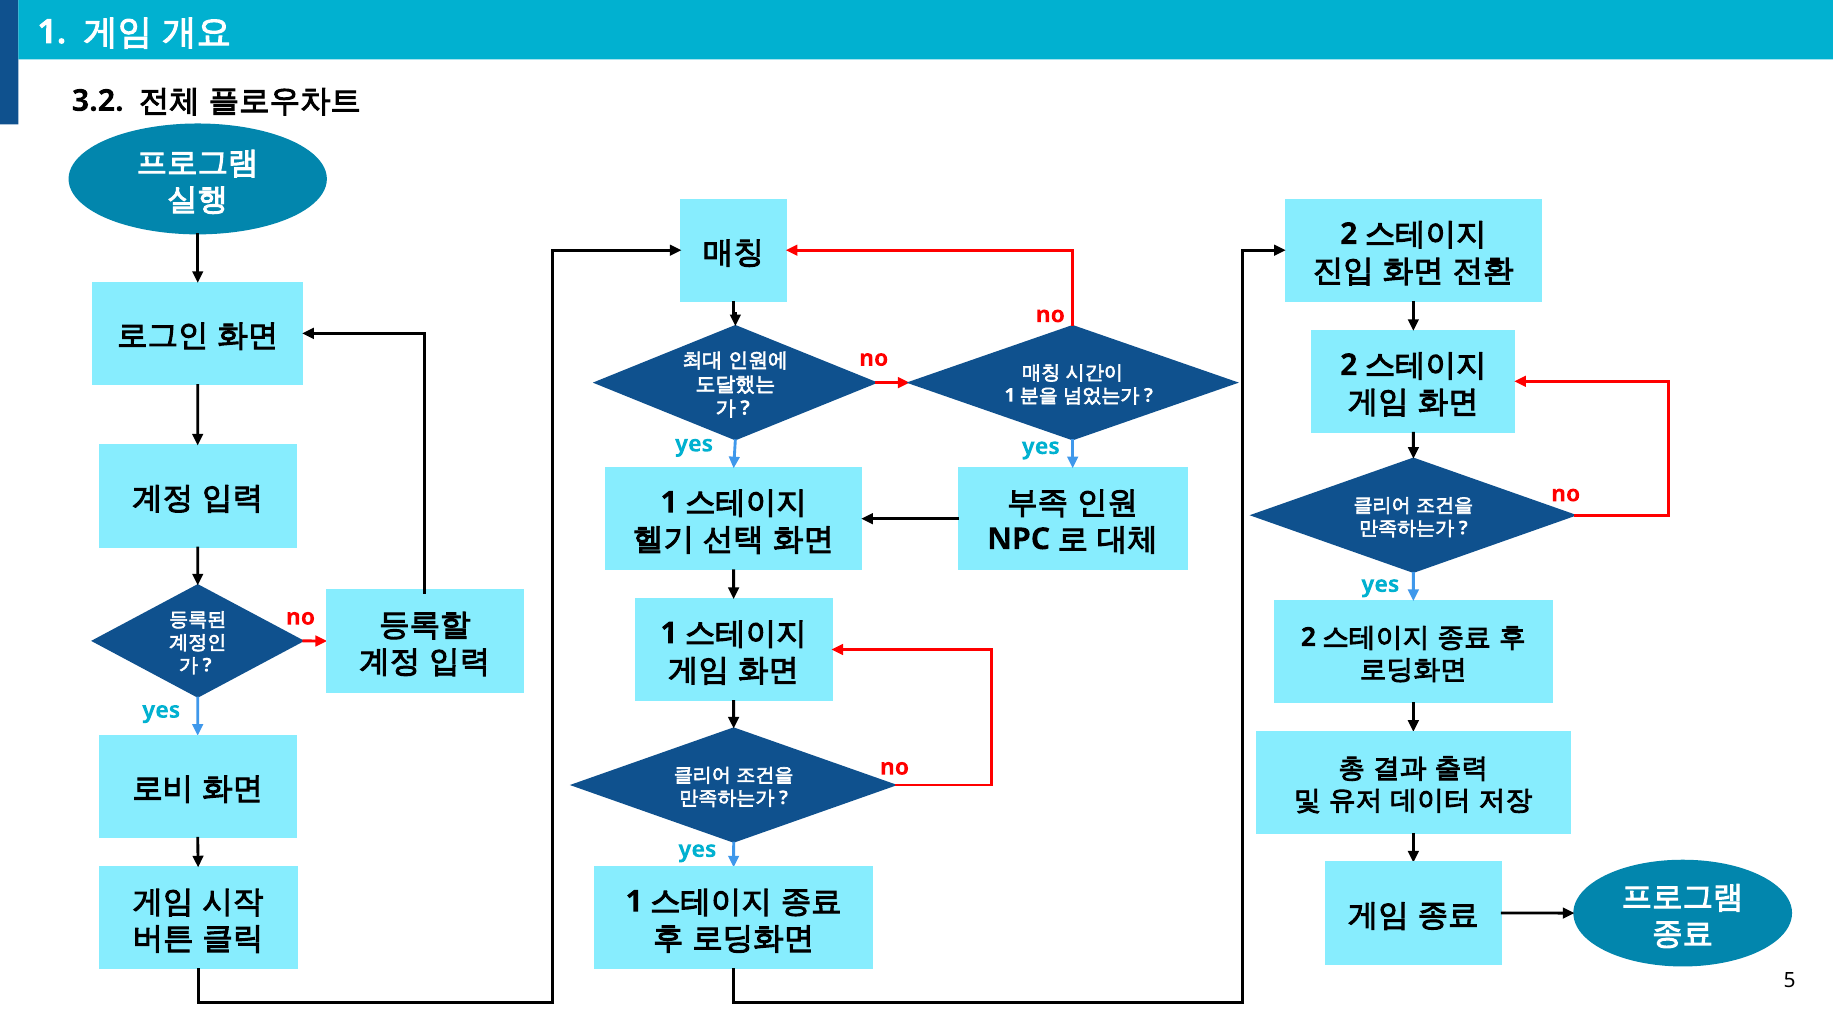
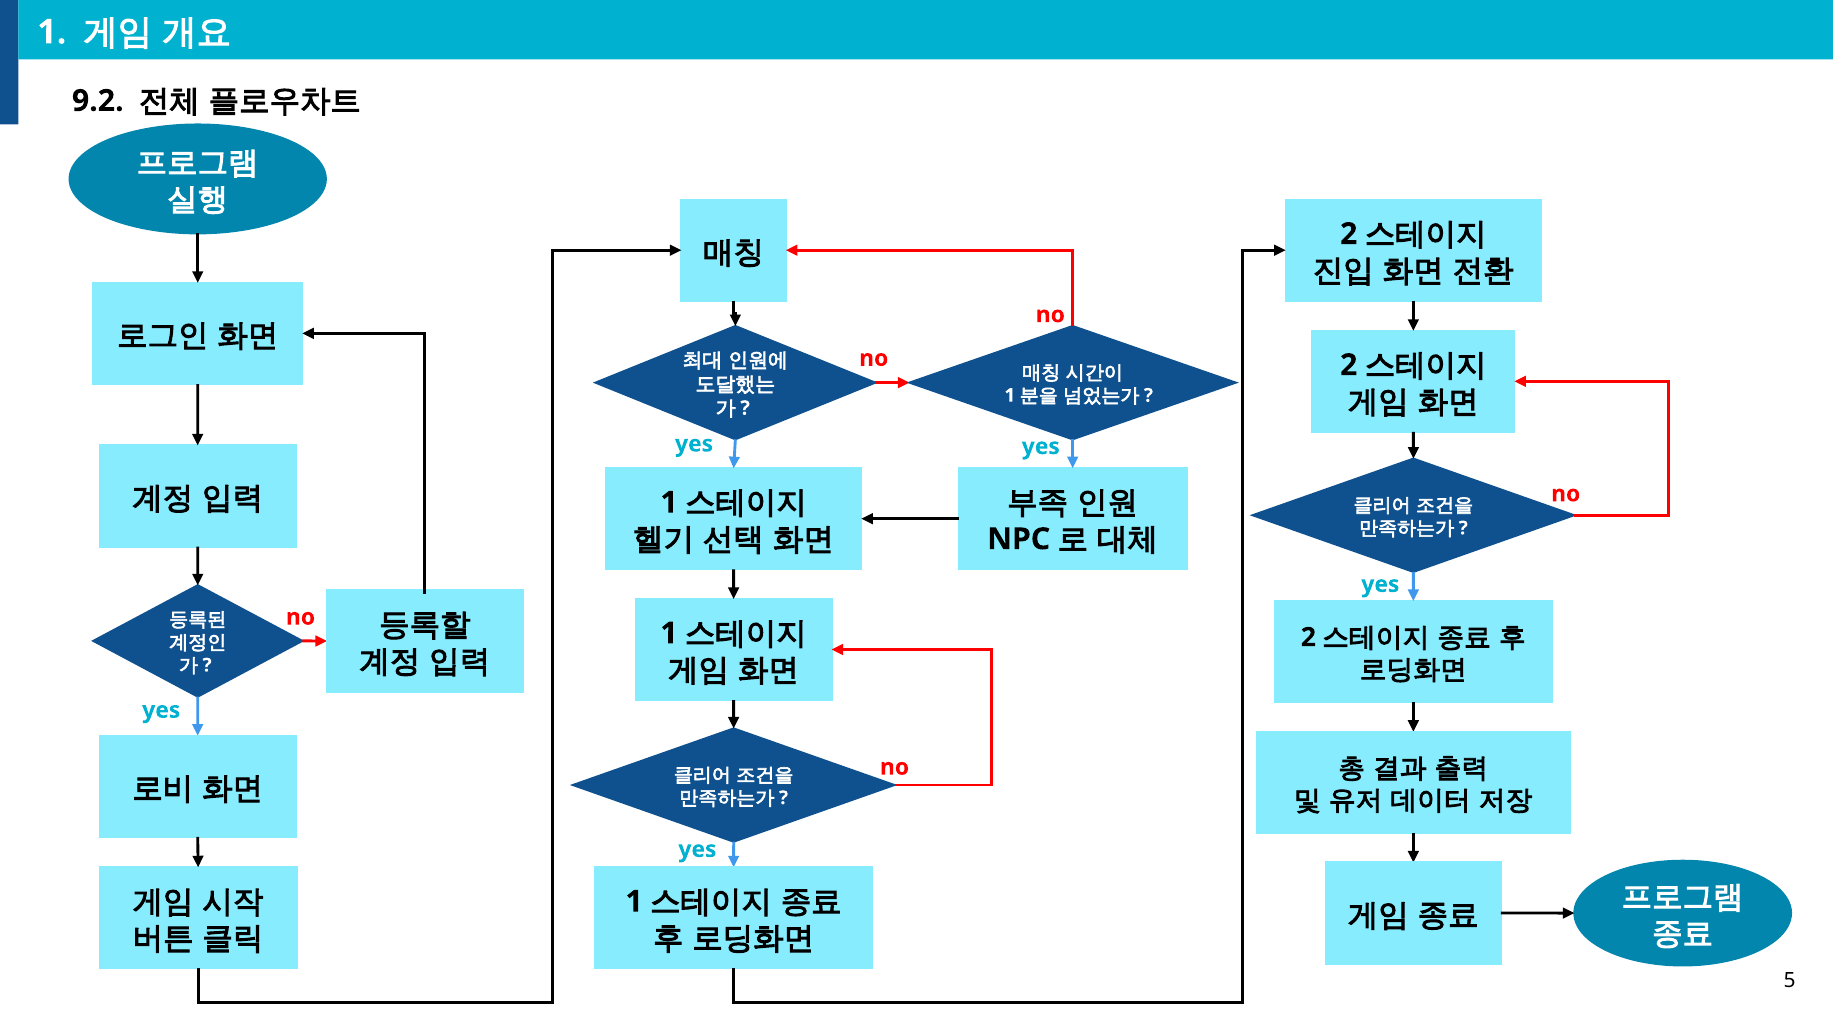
3.2: 3.2 -> 9.2
